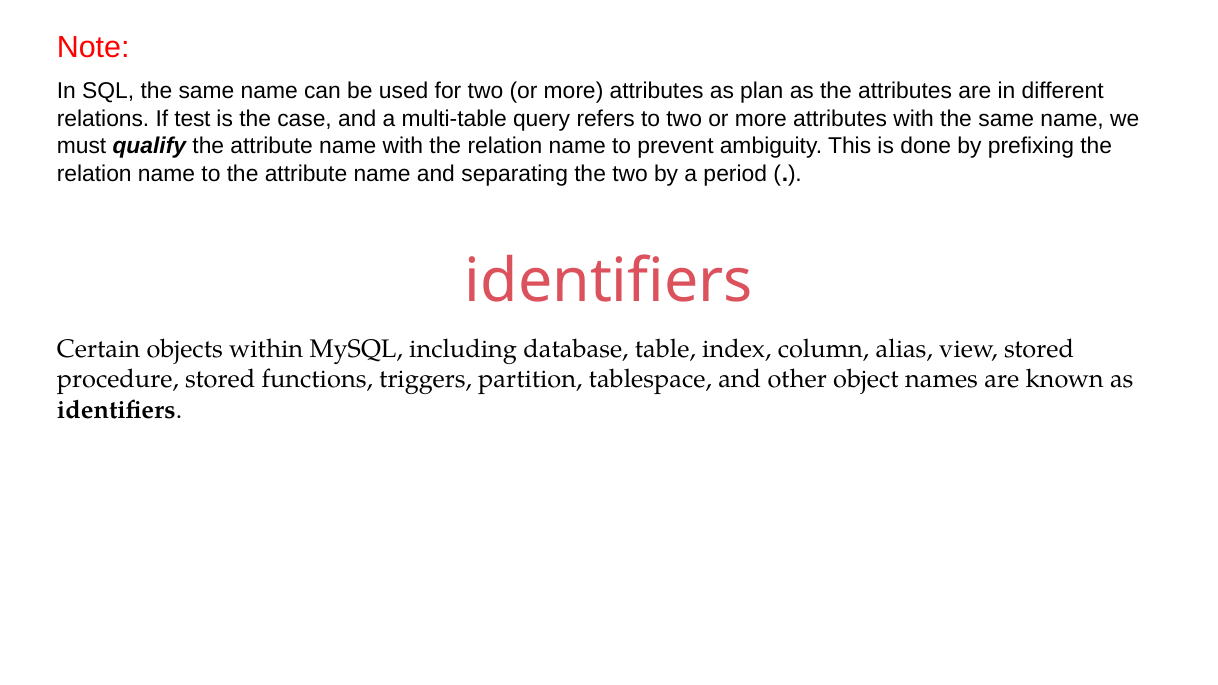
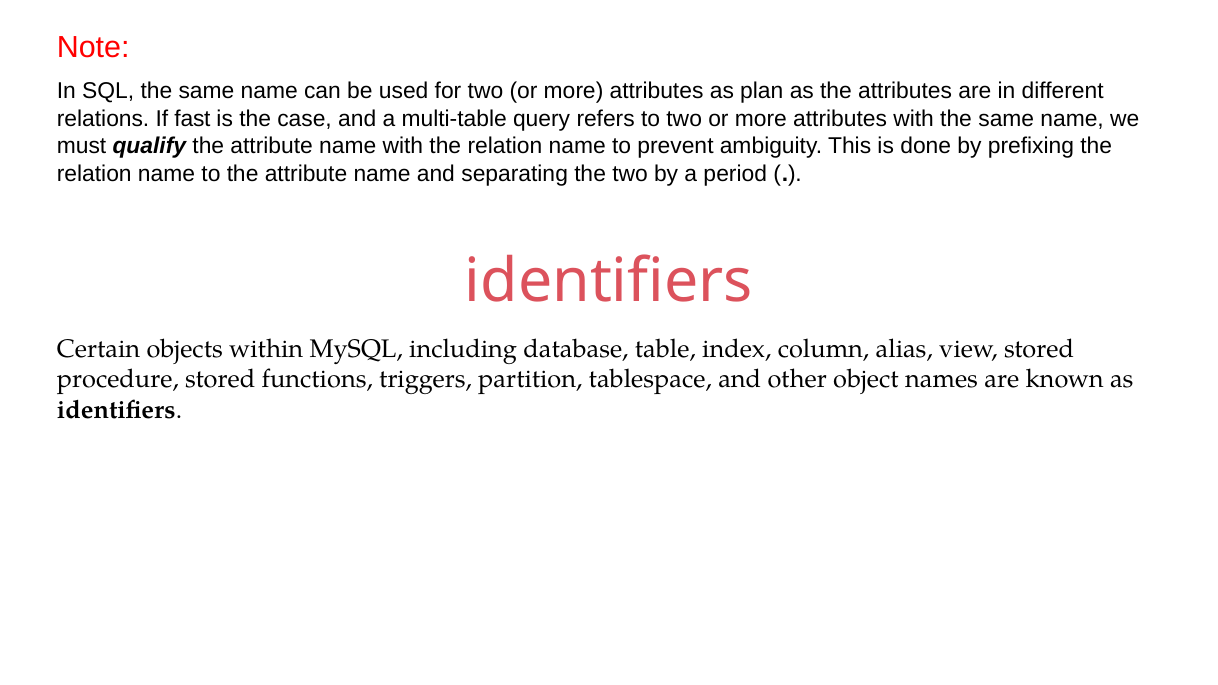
test: test -> fast
